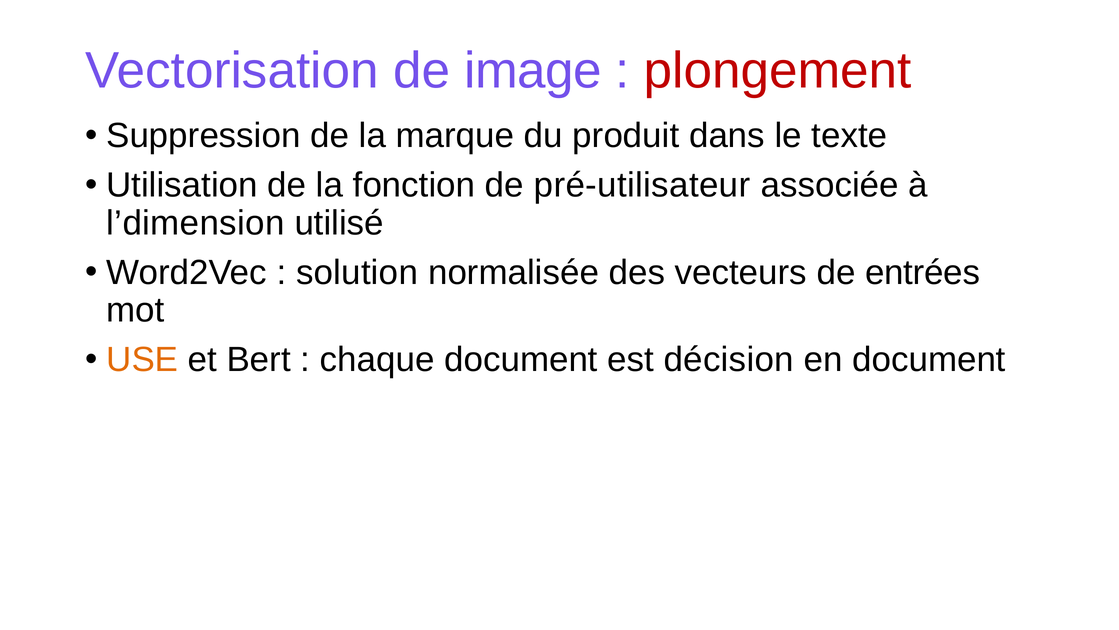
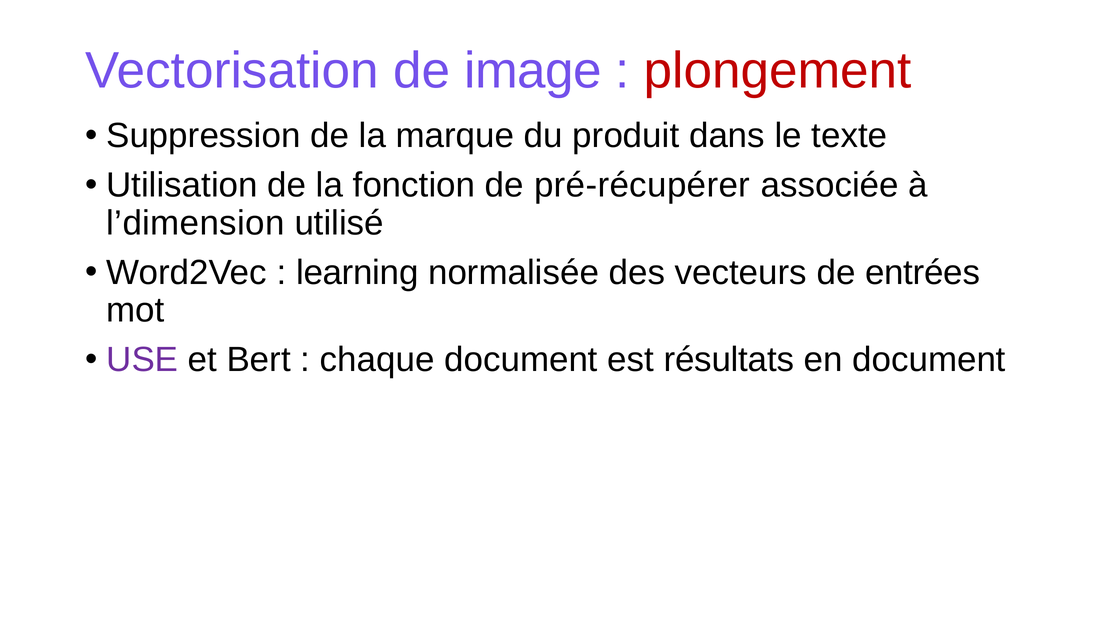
pré-utilisateur: pré-utilisateur -> pré-récupérer
solution: solution -> learning
USE colour: orange -> purple
décision: décision -> résultats
